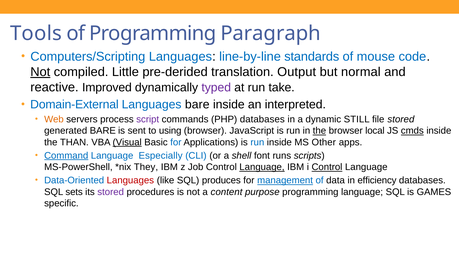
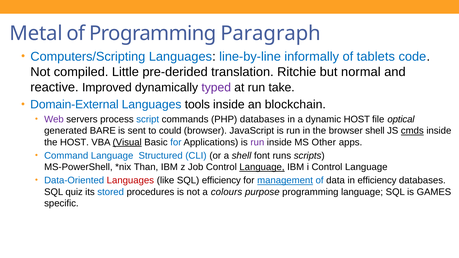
Tools: Tools -> Metal
standards: standards -> informally
mouse: mouse -> tablets
Not at (40, 72) underline: present -> none
Output: Output -> Ritchie
Languages bare: bare -> tools
interpreted: interpreted -> blockchain
Web colour: orange -> purple
script colour: purple -> blue
dynamic STILL: STILL -> HOST
file stored: stored -> optical
using: using -> could
the at (319, 131) underline: present -> none
browser local: local -> shell
the THAN: THAN -> HOST
run at (257, 142) colour: blue -> purple
Command underline: present -> none
Especially: Especially -> Structured
They: They -> Than
Control at (327, 167) underline: present -> none
SQL produces: produces -> efficiency
sets: sets -> quiz
stored at (111, 192) colour: purple -> blue
content: content -> colours
